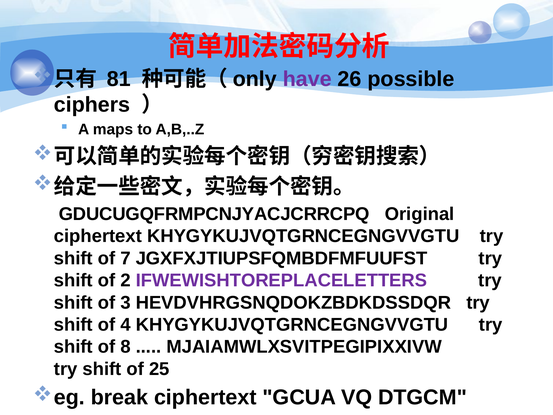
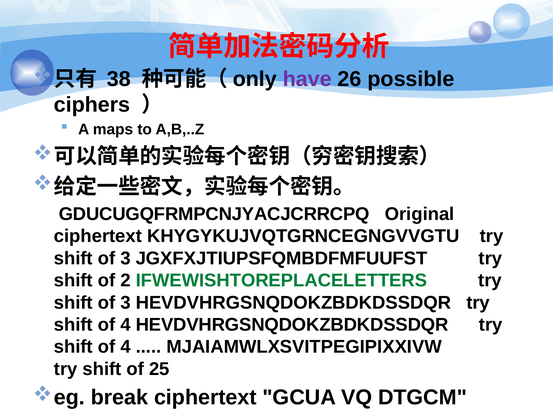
81: 81 -> 38
7 at (125, 258): 7 -> 3
IFWEWISHTOREPLACELETTERS colour: purple -> green
4 KHYGYKUJVQTGRNCEGNGVVGTU: KHYGYKUJVQTGRNCEGNGVVGTU -> HEVDVHRGSNQDOKZBDKDSSDQR
8 at (125, 347): 8 -> 4
